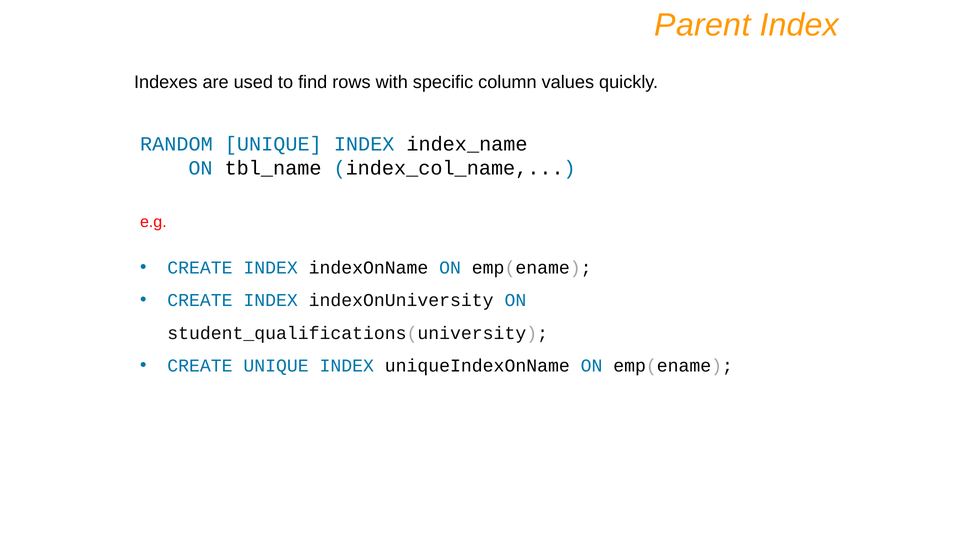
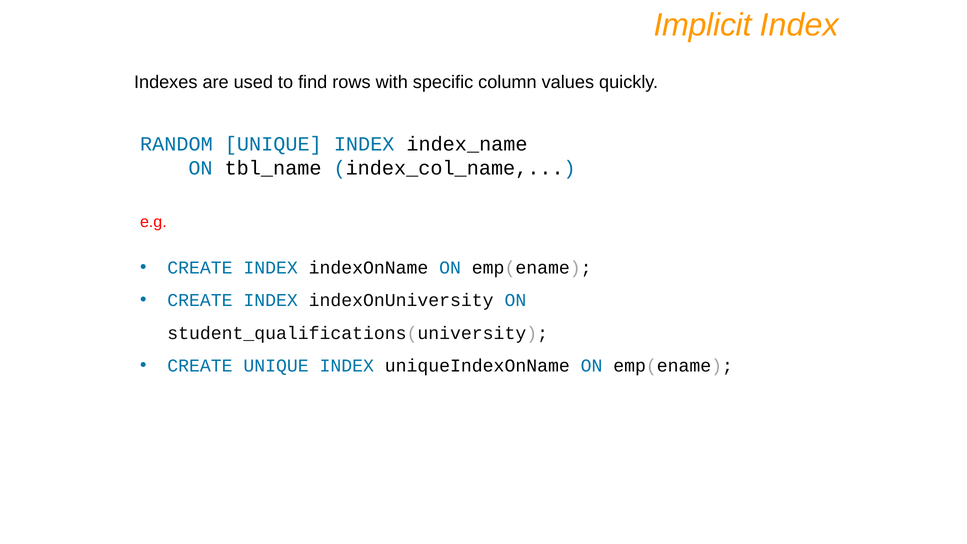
Parent: Parent -> Implicit
